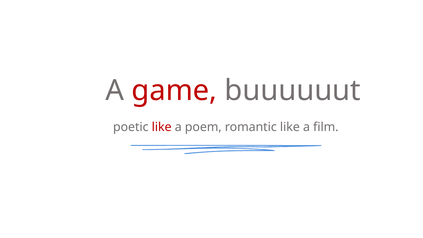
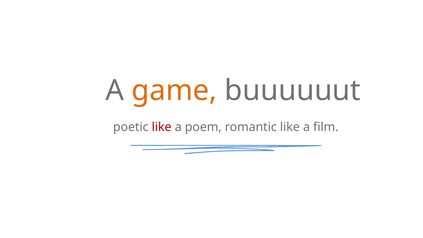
game colour: red -> orange
